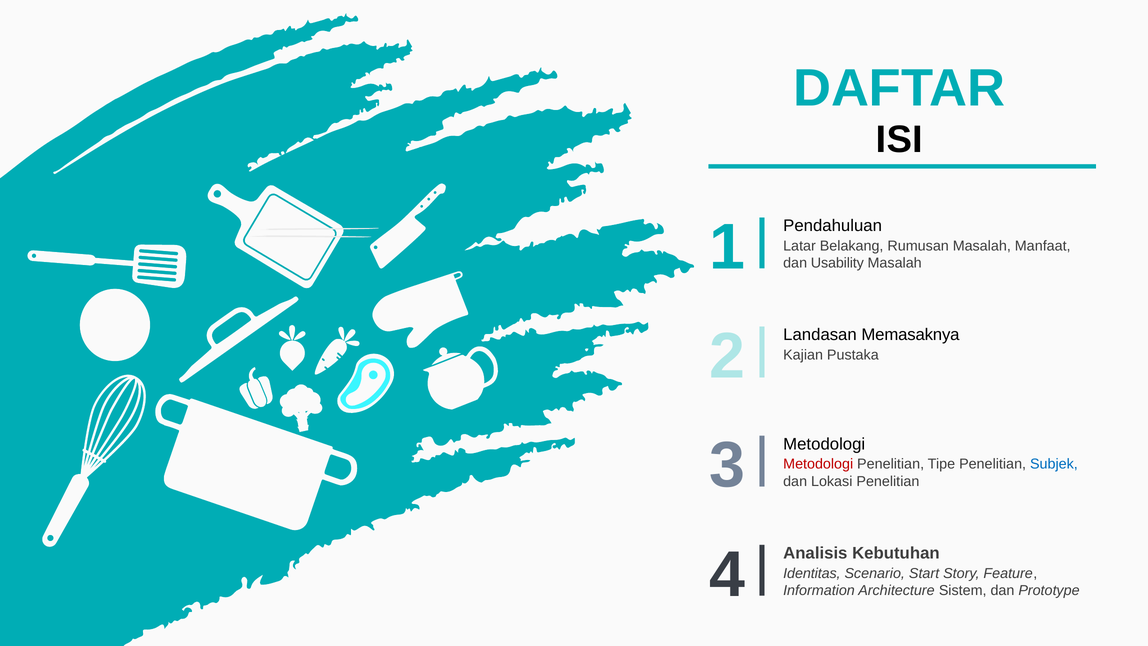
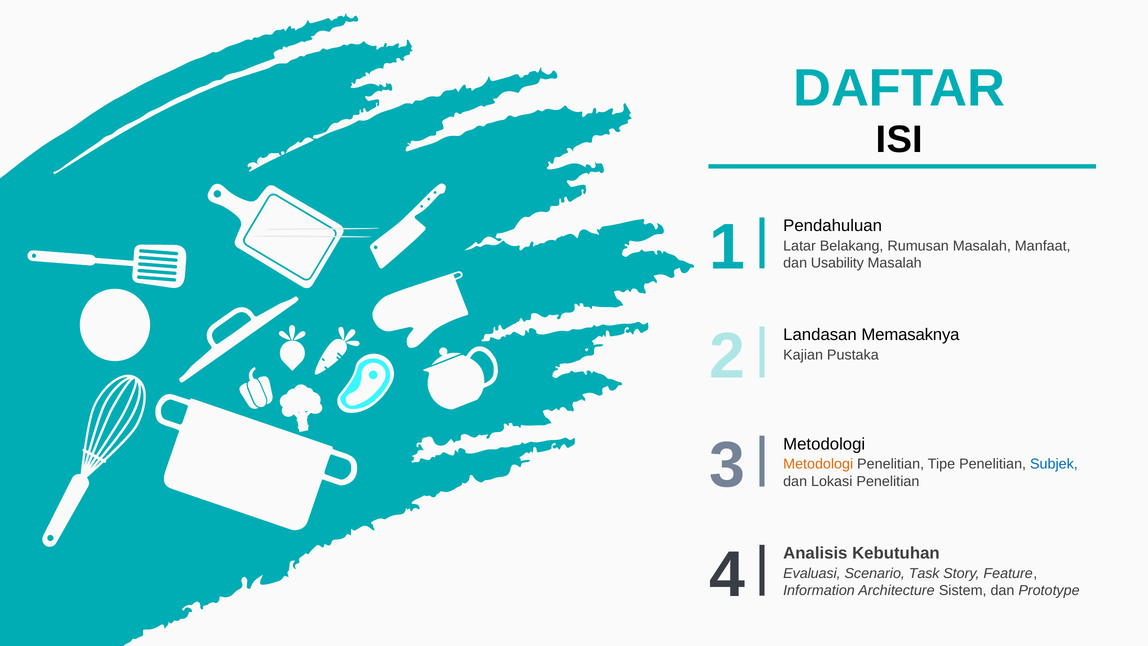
Metodologi at (818, 464) colour: red -> orange
Identitas: Identitas -> Evaluasi
Start: Start -> Task
